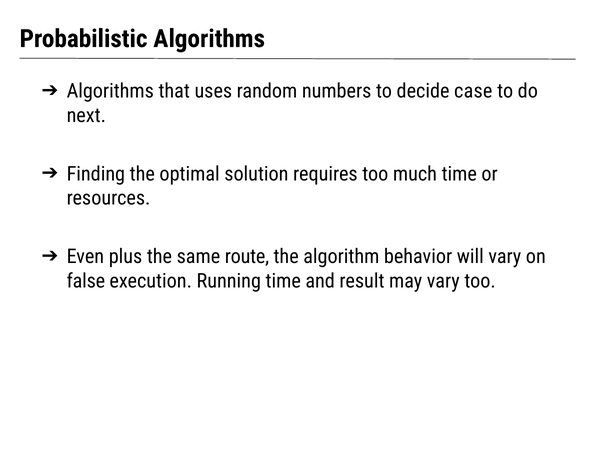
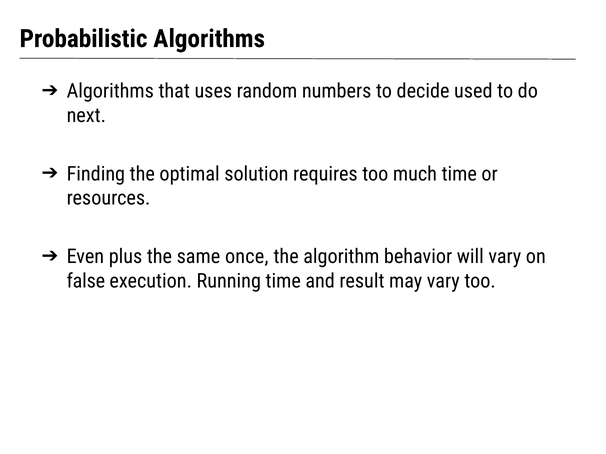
case: case -> used
route: route -> once
